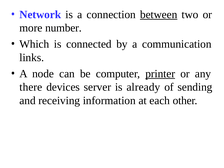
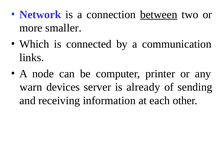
number: number -> smaller
printer underline: present -> none
there: there -> warn
